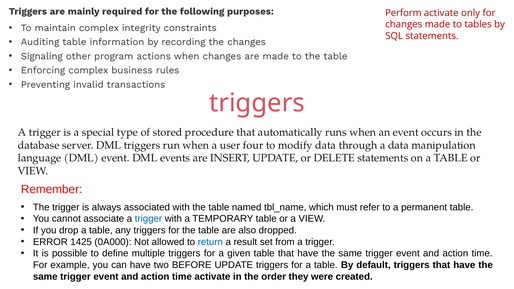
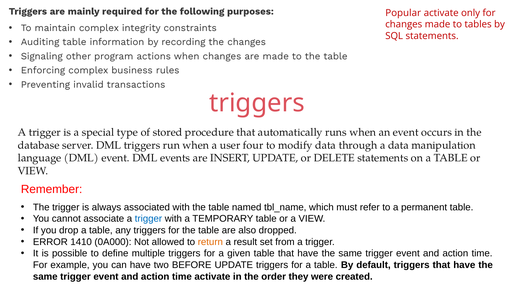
Perform: Perform -> Popular
1425: 1425 -> 1410
return colour: blue -> orange
